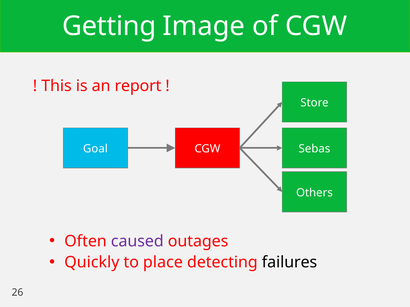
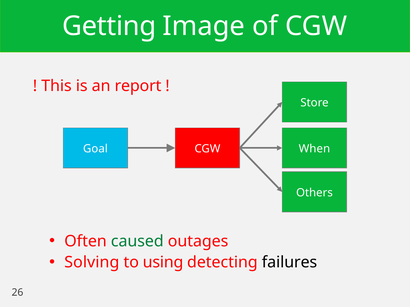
Sebas: Sebas -> When
caused colour: purple -> green
Quickly: Quickly -> Solving
place: place -> using
